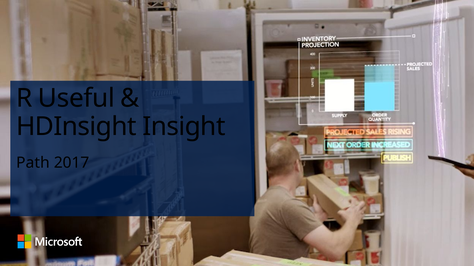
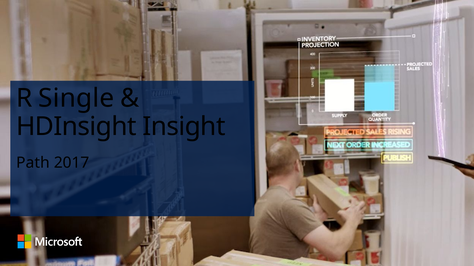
Useful: Useful -> Single
